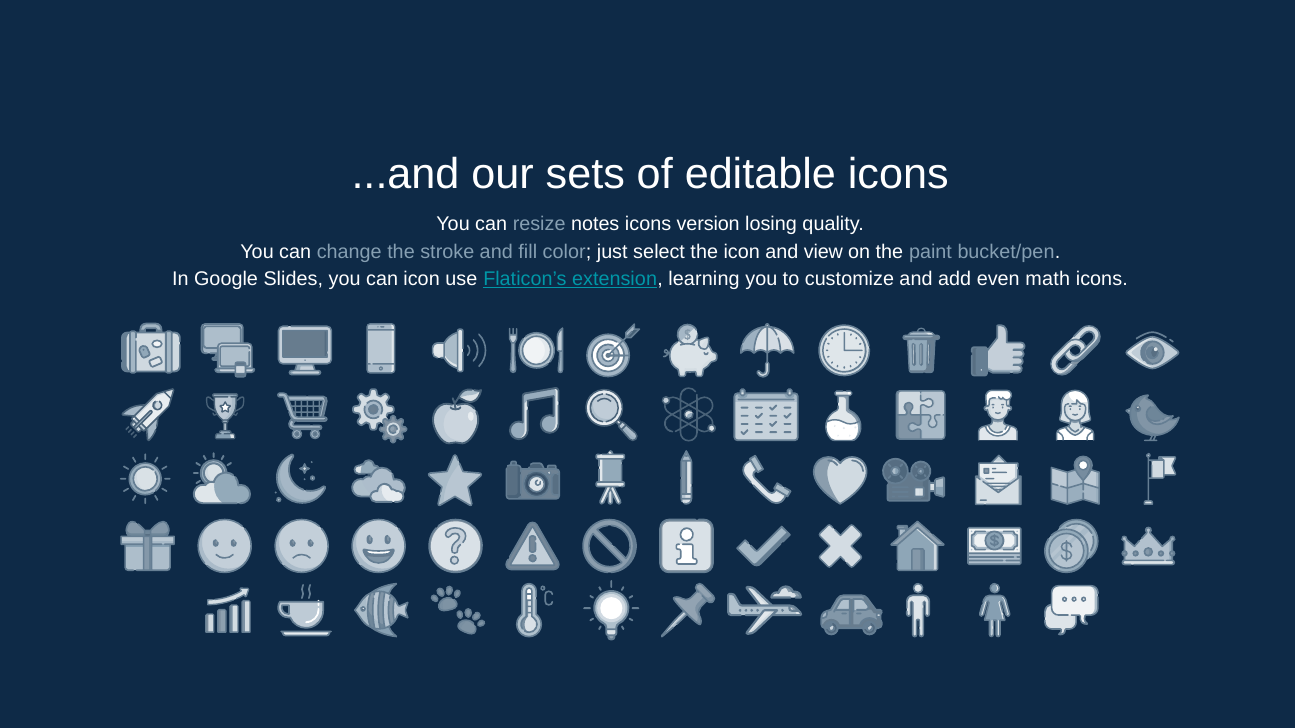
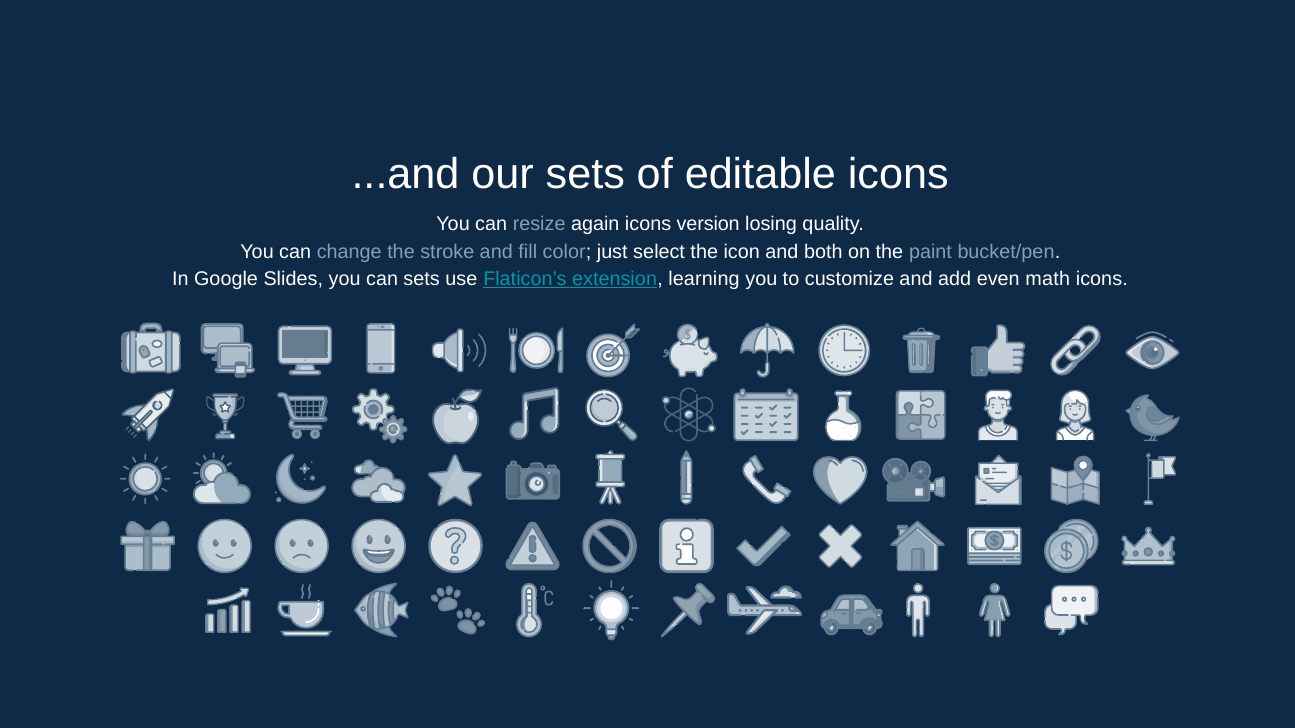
notes: notes -> again
view: view -> both
can icon: icon -> sets
